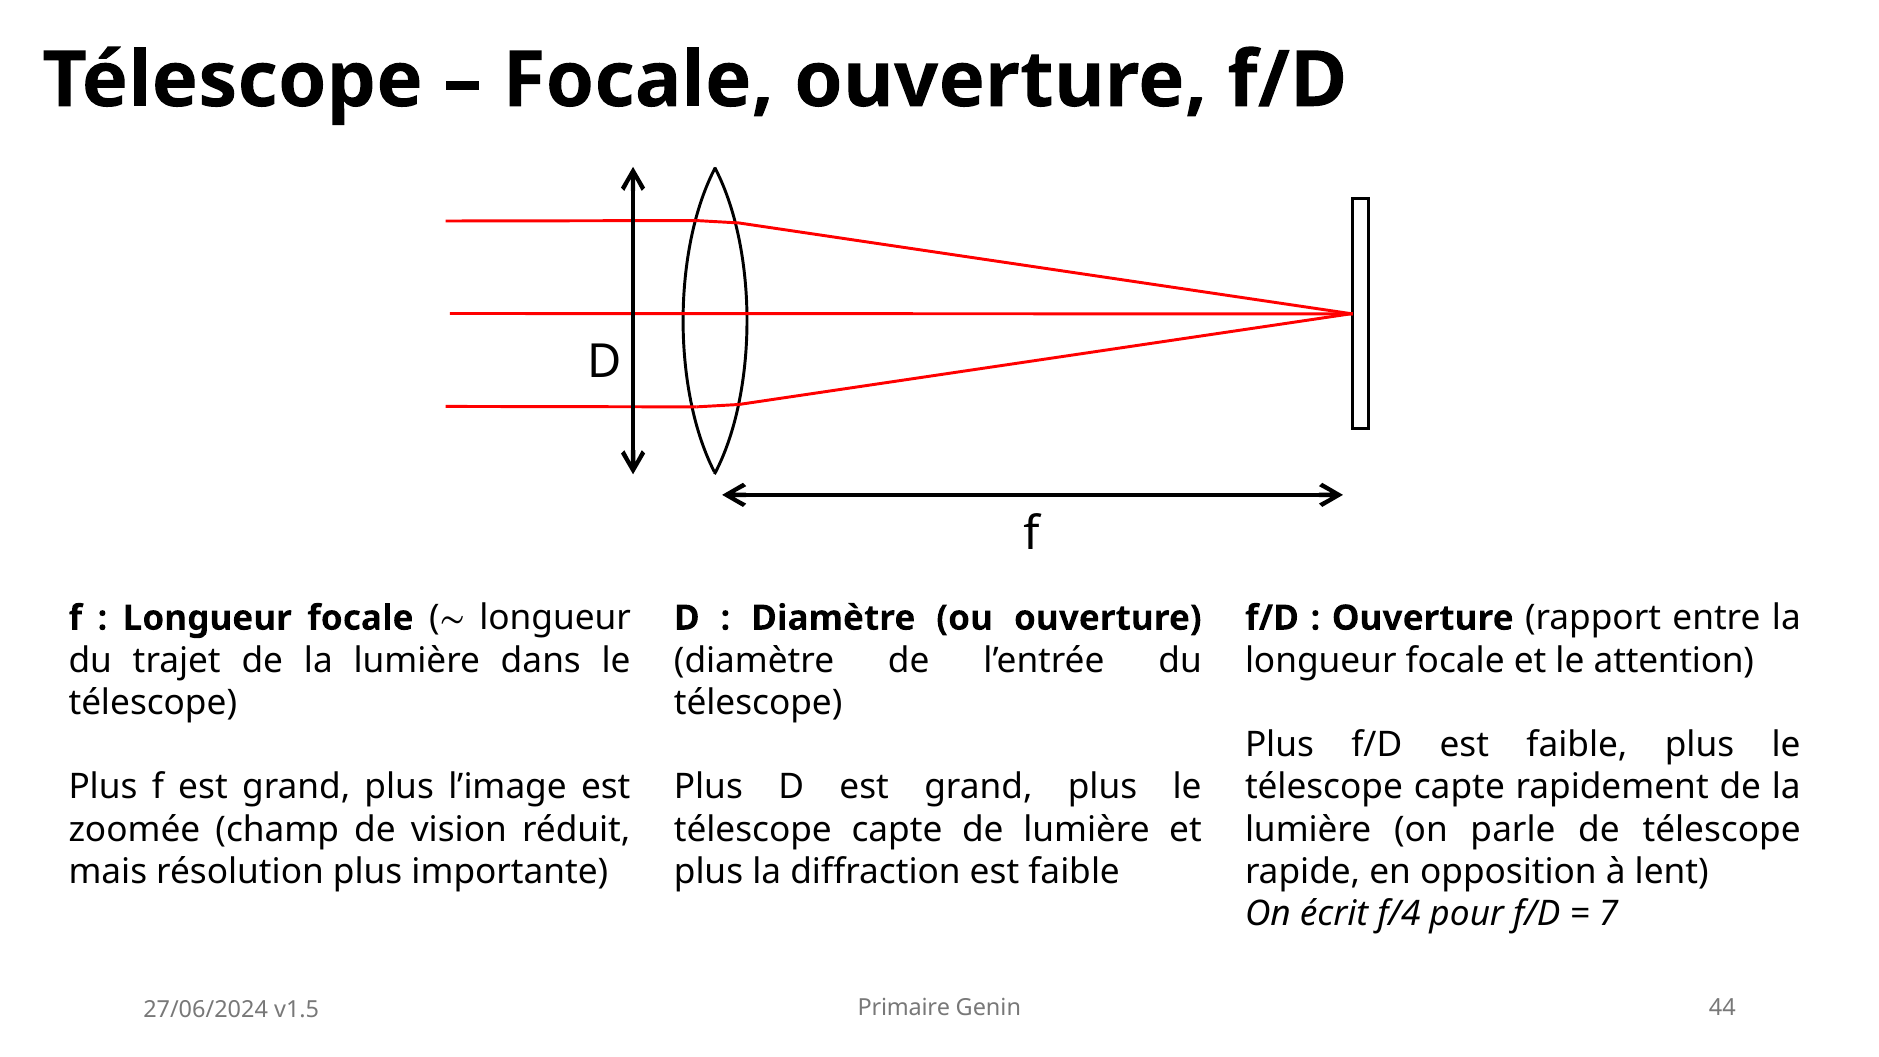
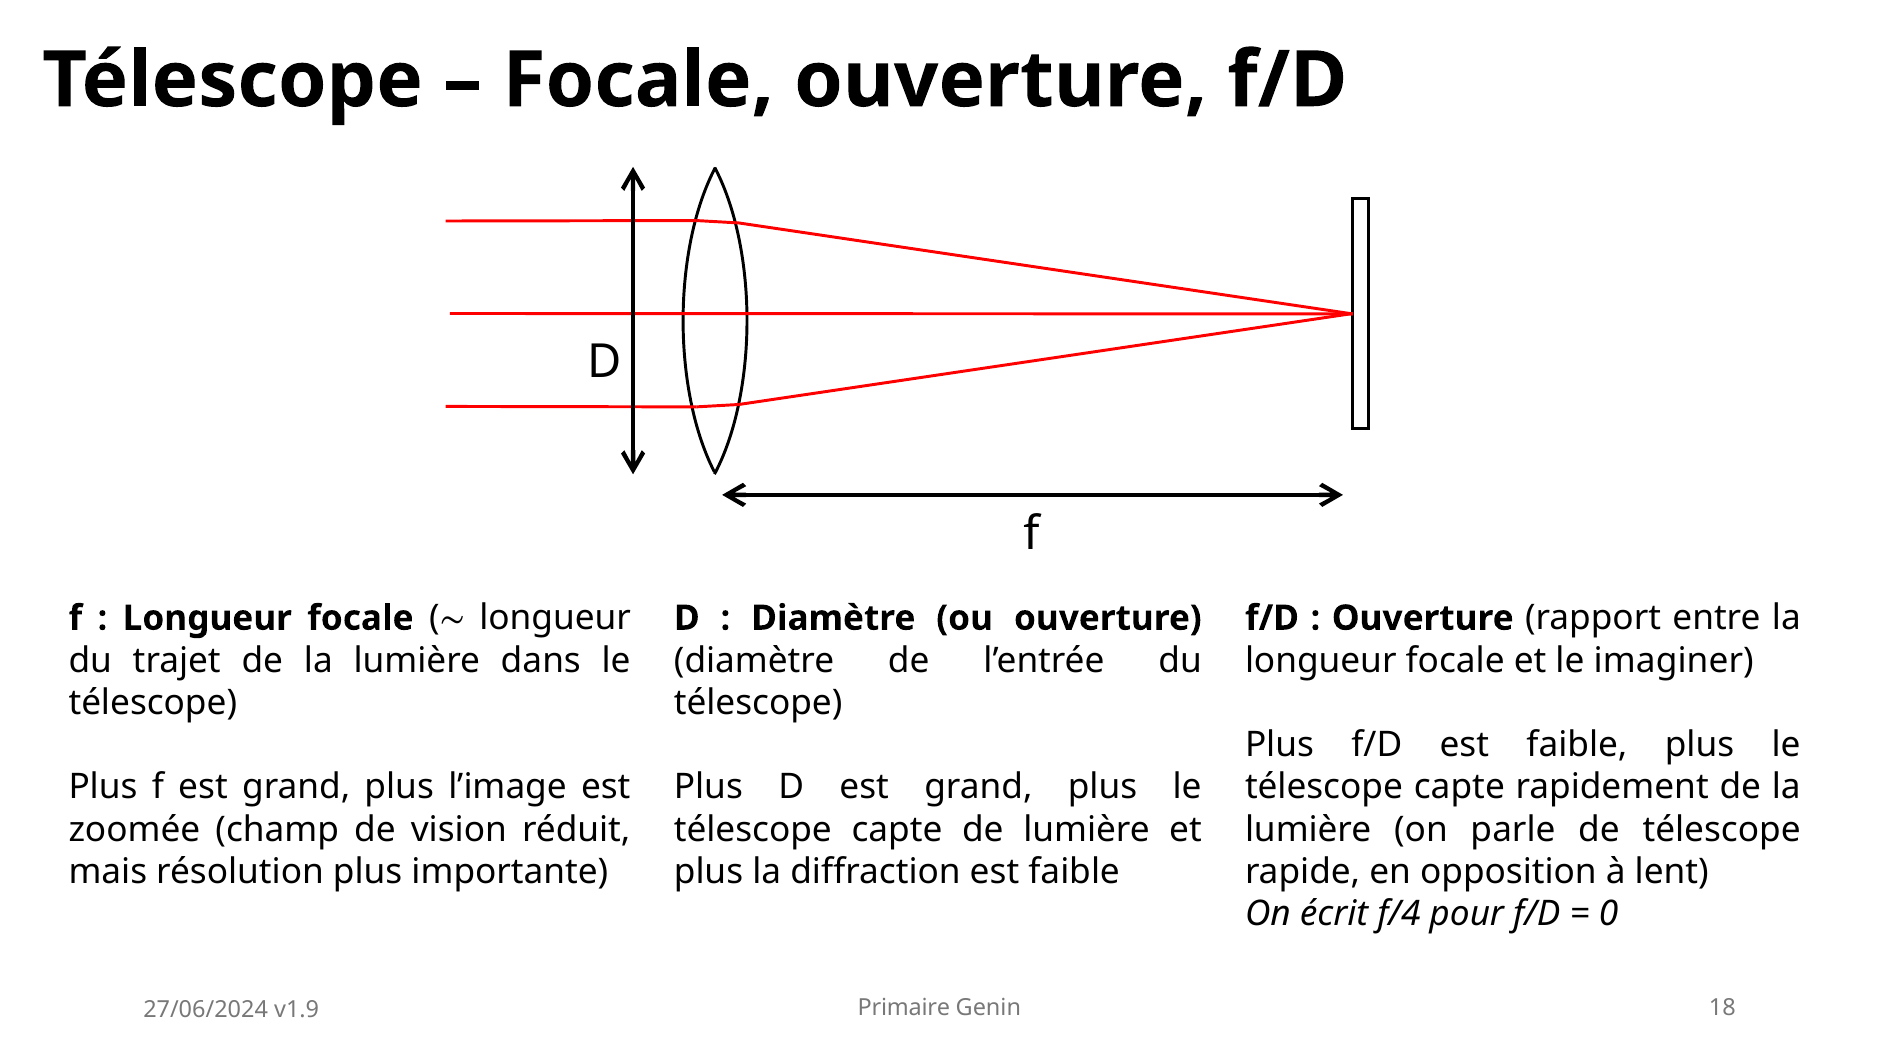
attention: attention -> imaginer
7: 7 -> 0
44: 44 -> 18
v1.5: v1.5 -> v1.9
